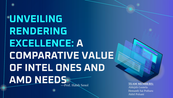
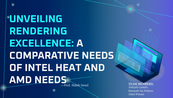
COMPARATIVE VALUE: VALUE -> NEEDS
ONES: ONES -> HEAT
